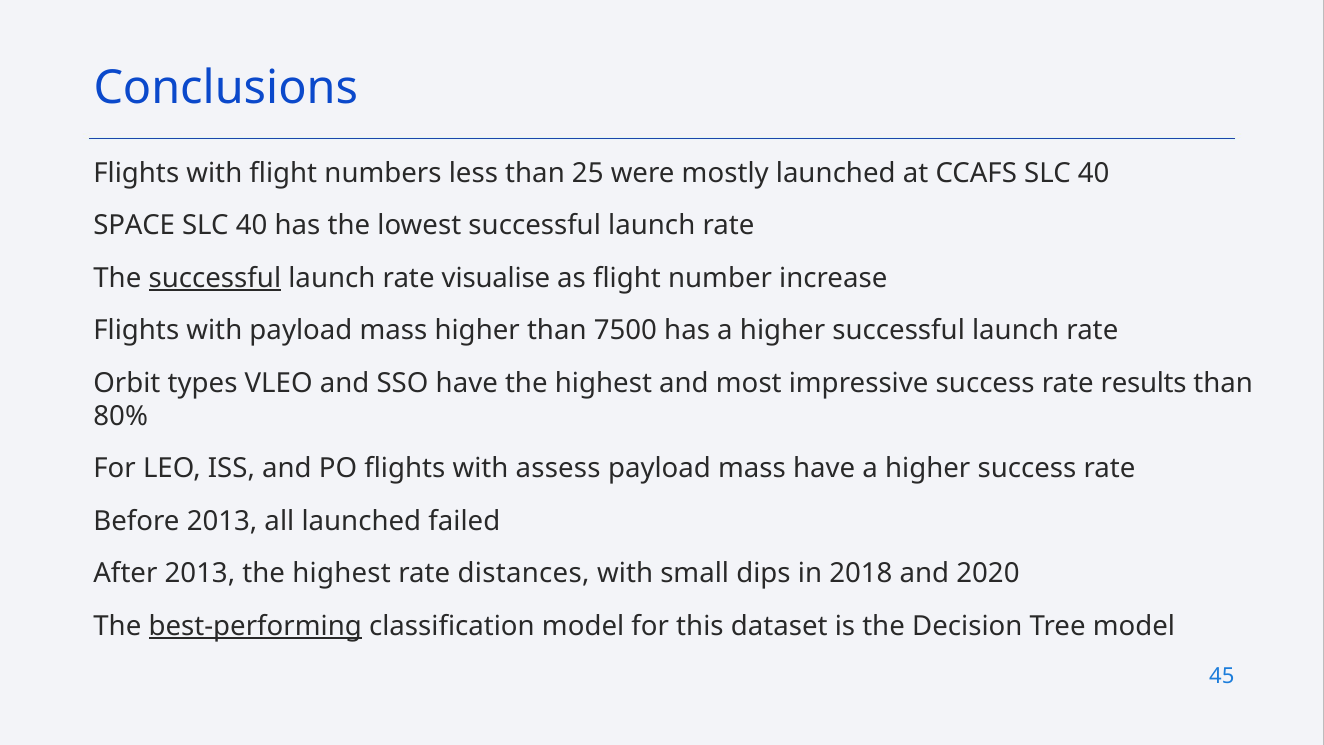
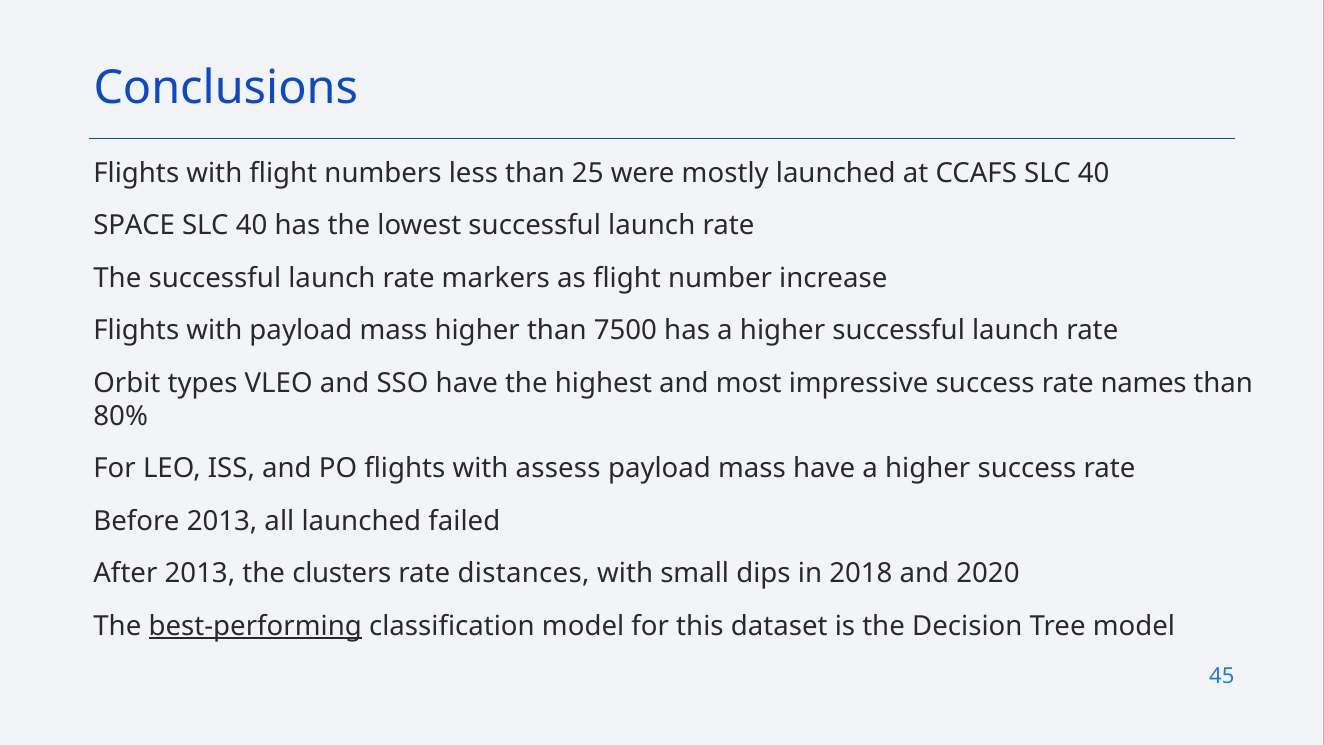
successful at (215, 278) underline: present -> none
visualise: visualise -> markers
results: results -> names
2013 the highest: highest -> clusters
